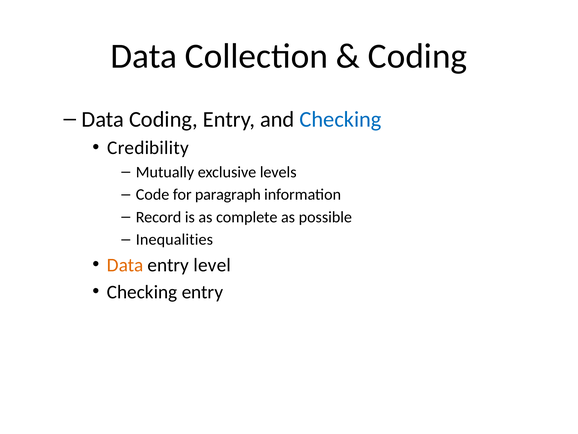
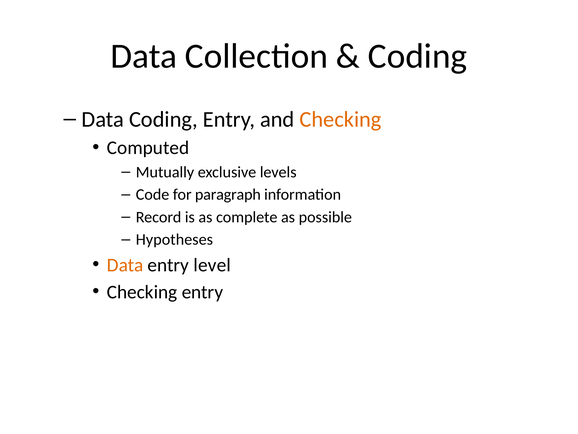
Checking at (341, 119) colour: blue -> orange
Credibility: Credibility -> Computed
Inequalities: Inequalities -> Hypotheses
